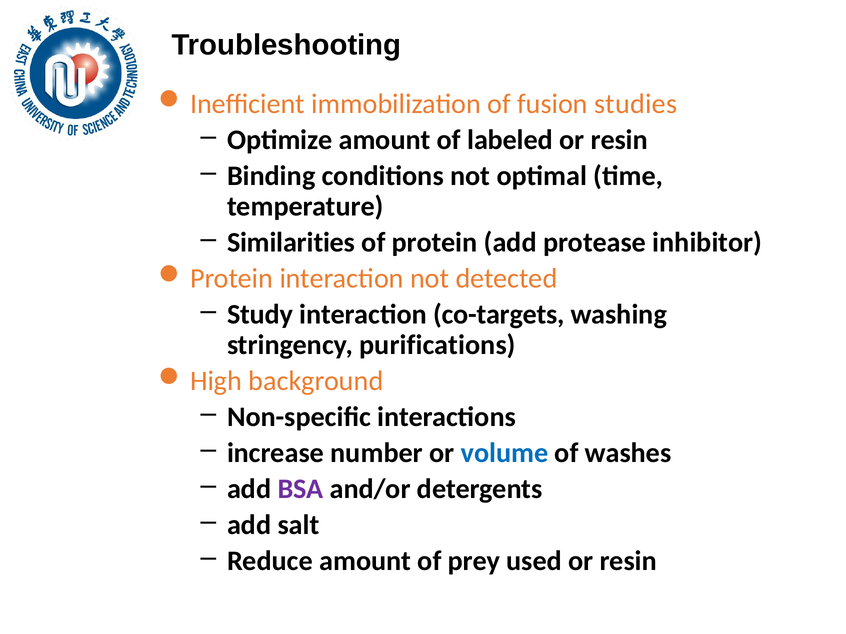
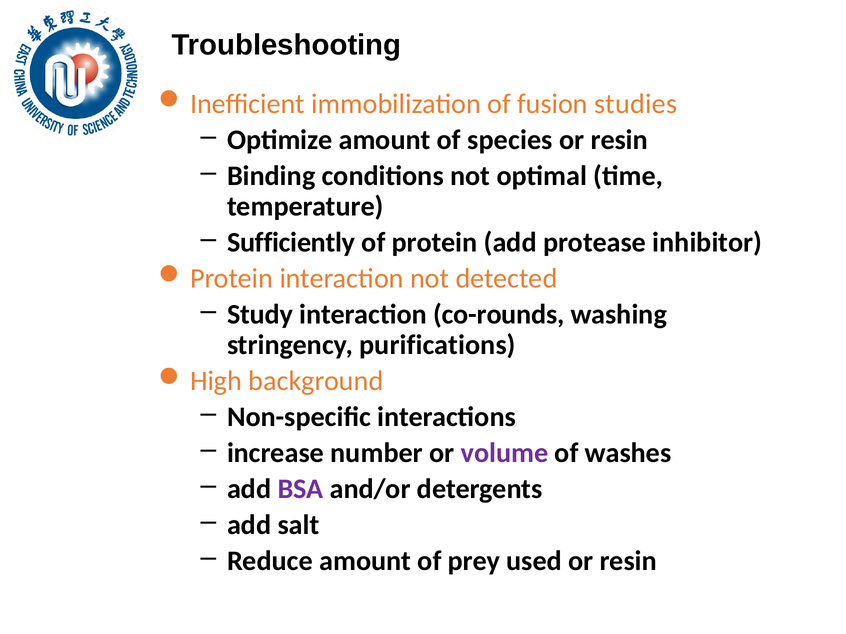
labeled: labeled -> species
Similarities: Similarities -> Sufficiently
co-targets: co-targets -> co-rounds
volume colour: blue -> purple
